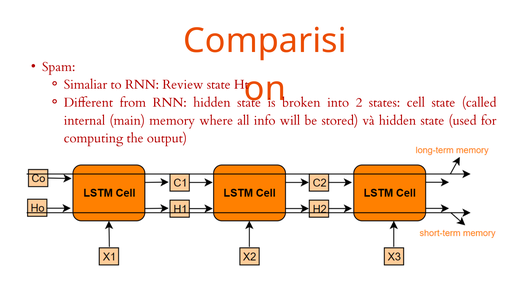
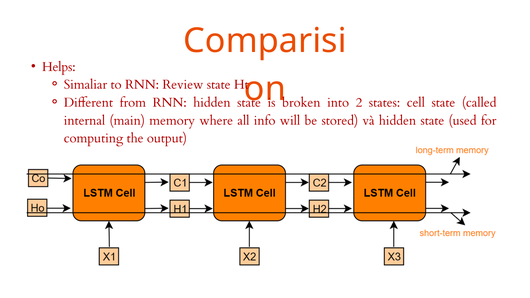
Spam: Spam -> Helps
